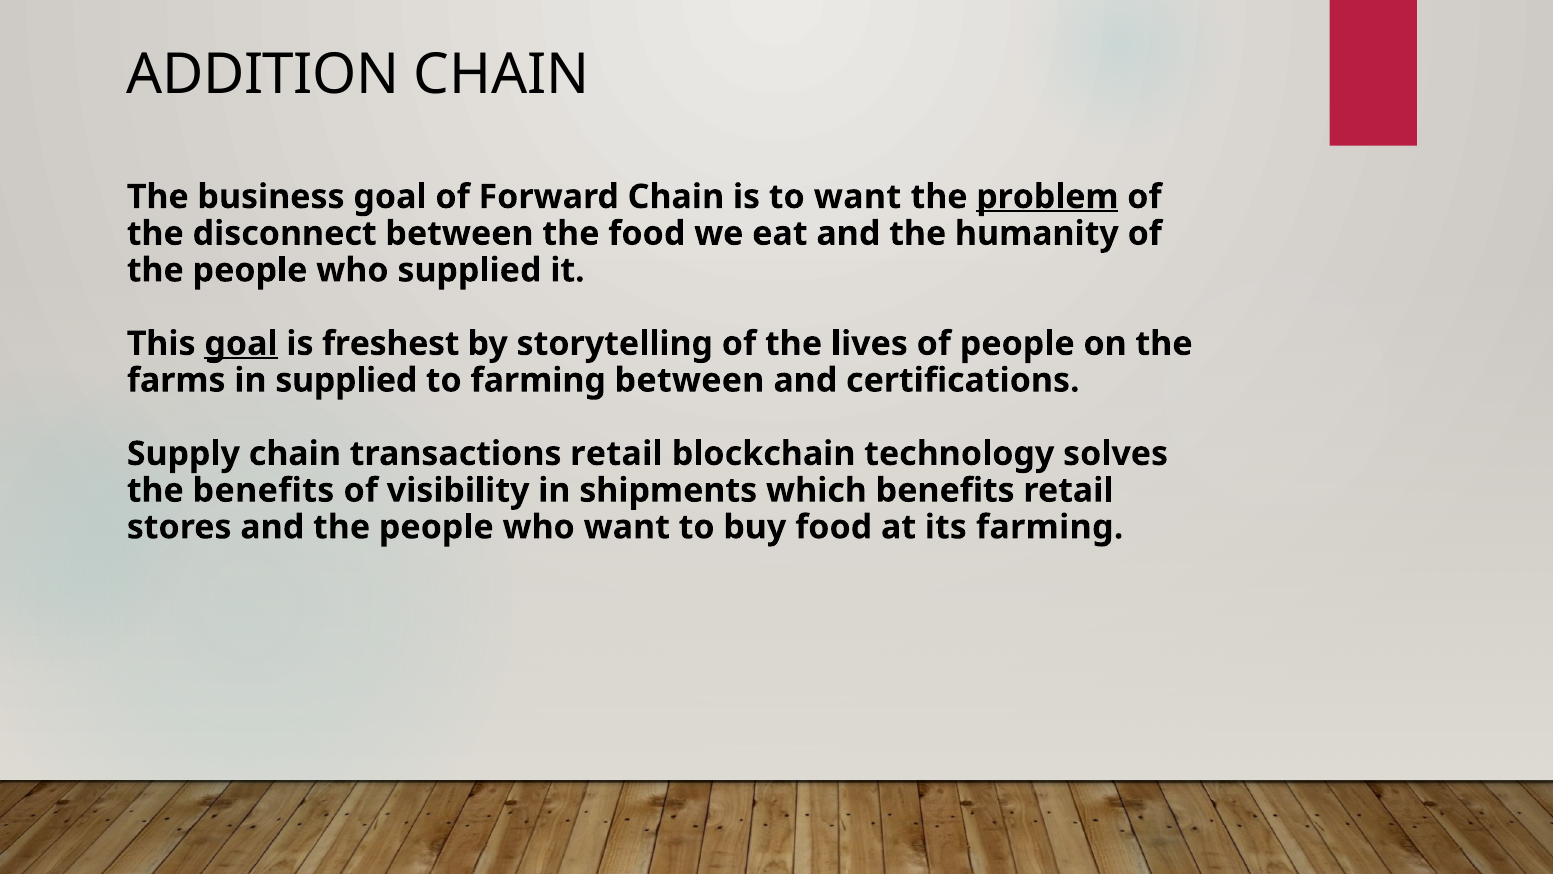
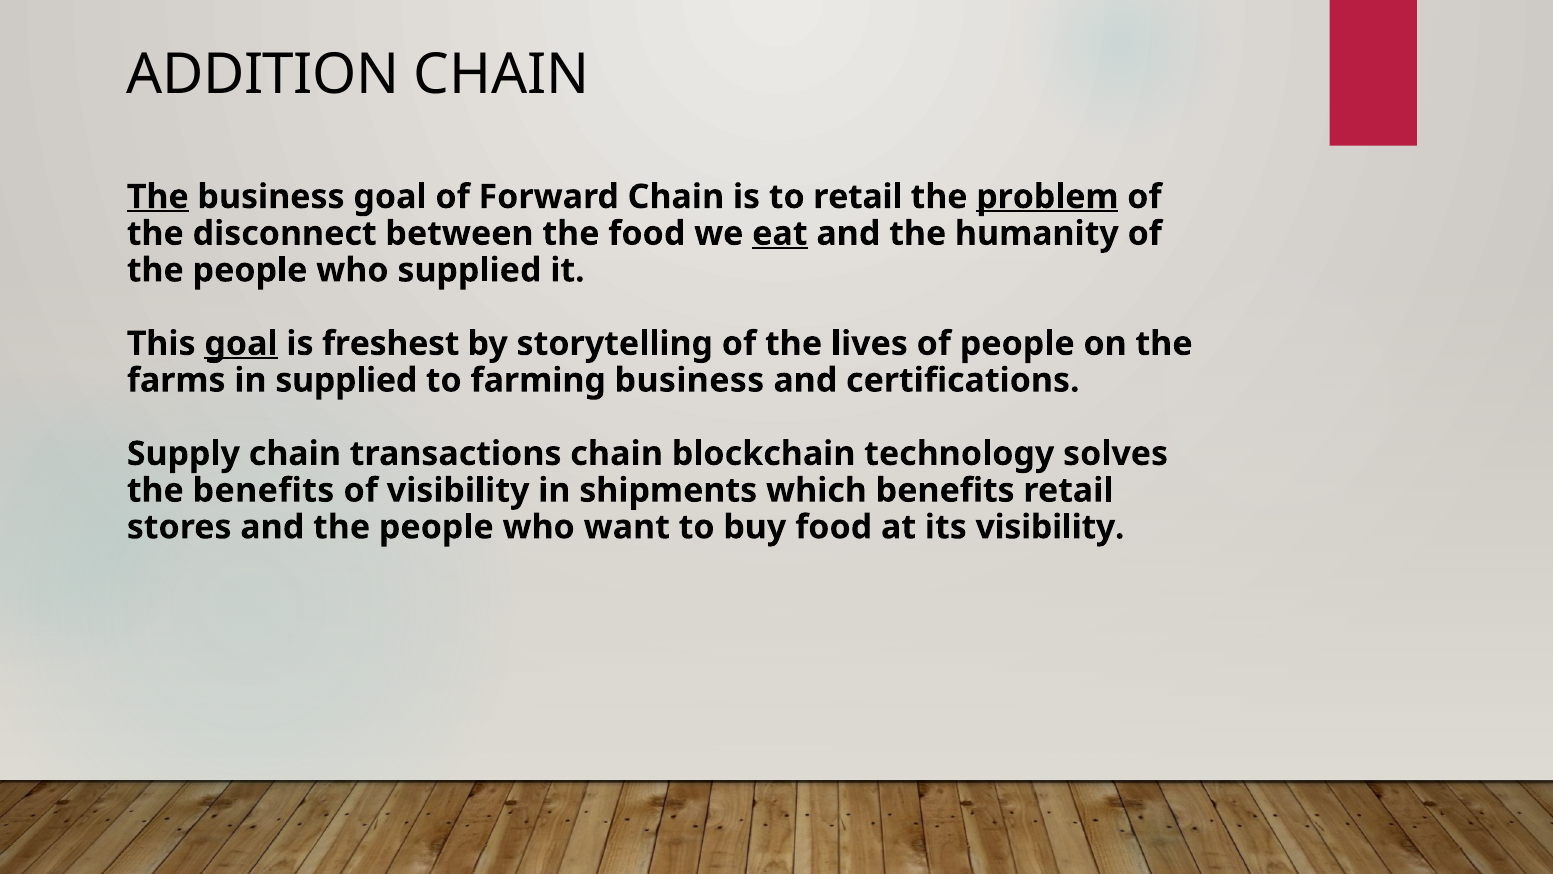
The at (158, 197) underline: none -> present
to want: want -> retail
eat underline: none -> present
farming between: between -> business
transactions retail: retail -> chain
its farming: farming -> visibility
